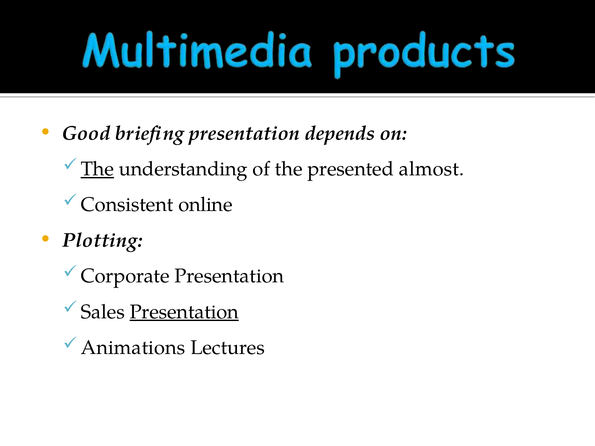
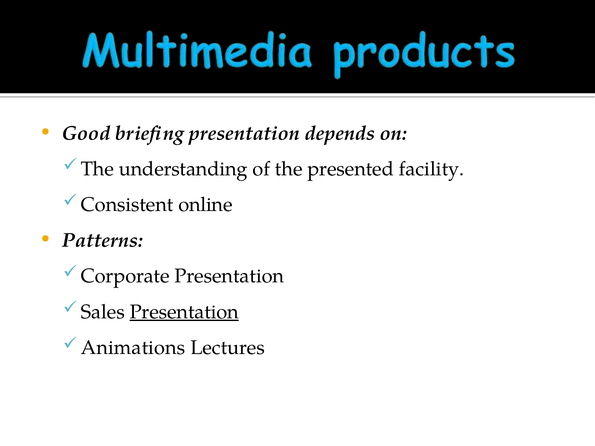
The at (97, 169) underline: present -> none
almost: almost -> facility
Plotting: Plotting -> Patterns
